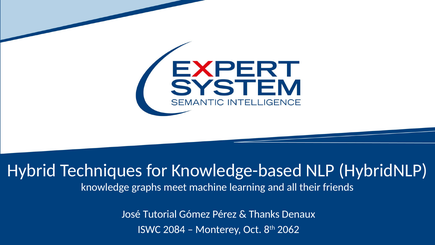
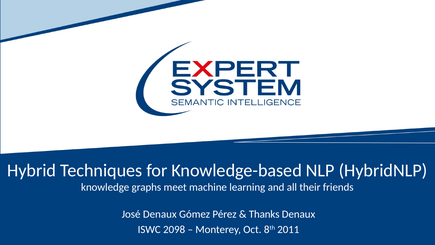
José Tutorial: Tutorial -> Denaux
2084: 2084 -> 2098
2062: 2062 -> 2011
